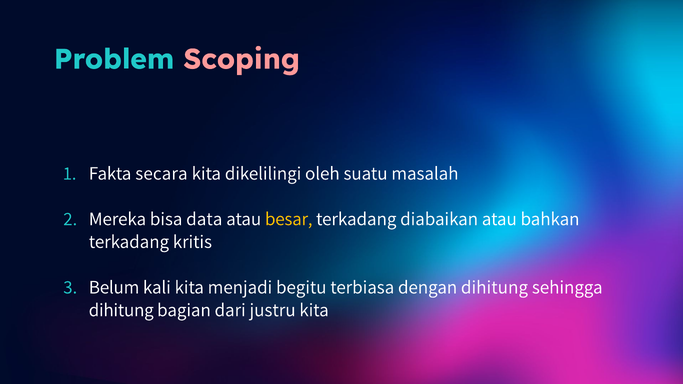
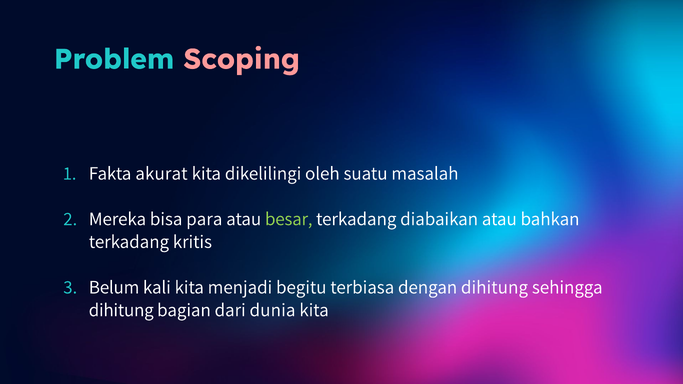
secara: secara -> akurat
data: data -> para
besar colour: yellow -> light green
justru: justru -> dunia
